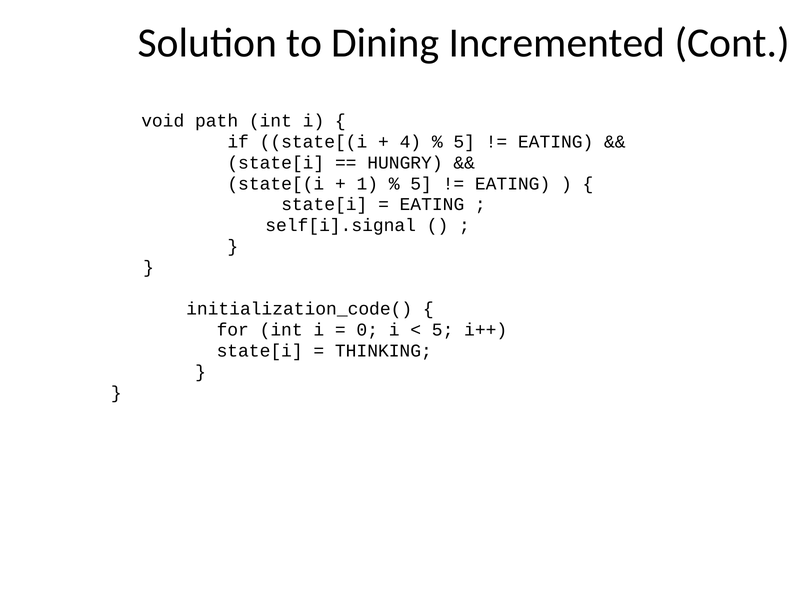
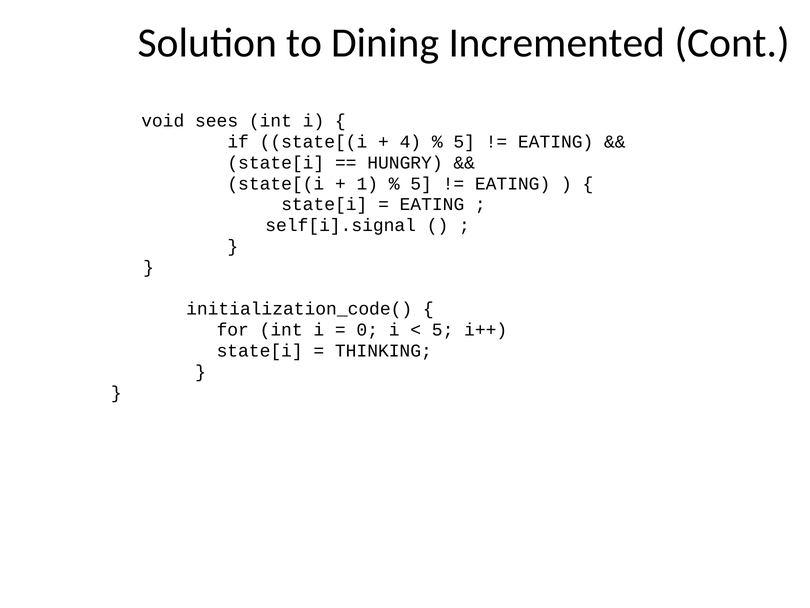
path: path -> sees
